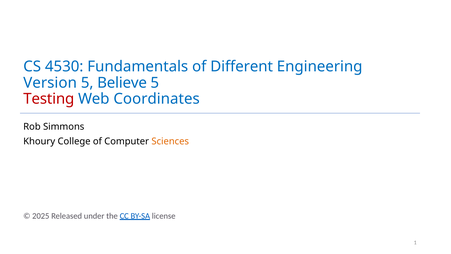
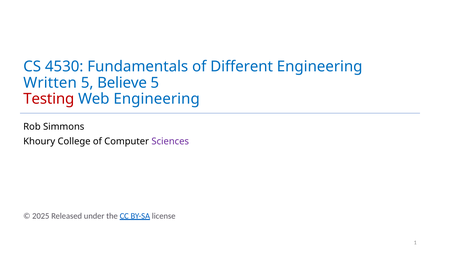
Version: Version -> Written
Web Coordinates: Coordinates -> Engineering
Sciences colour: orange -> purple
